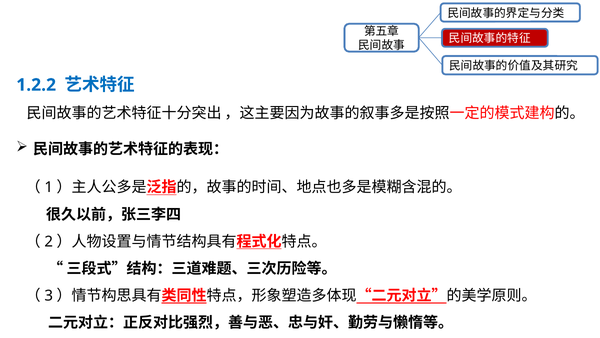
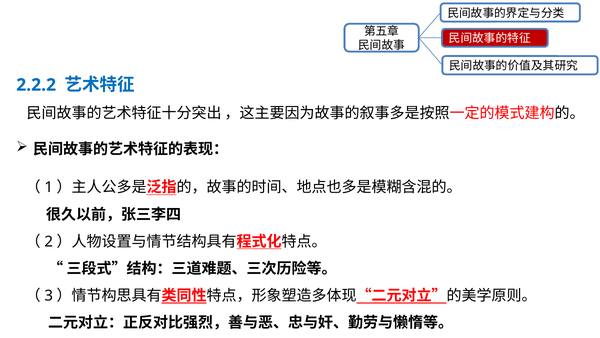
1.2.2: 1.2.2 -> 2.2.2
